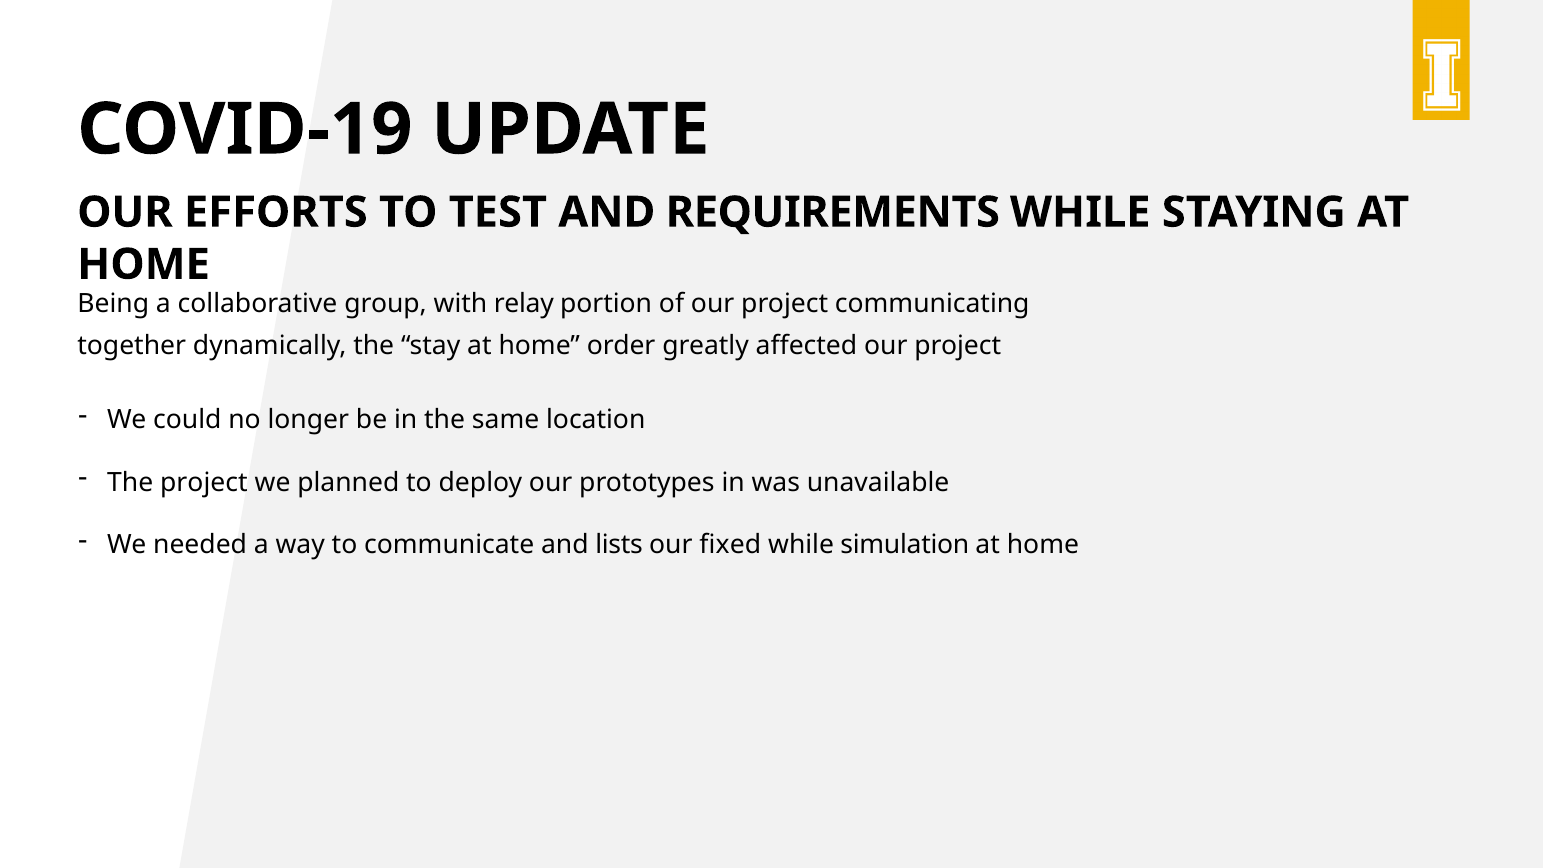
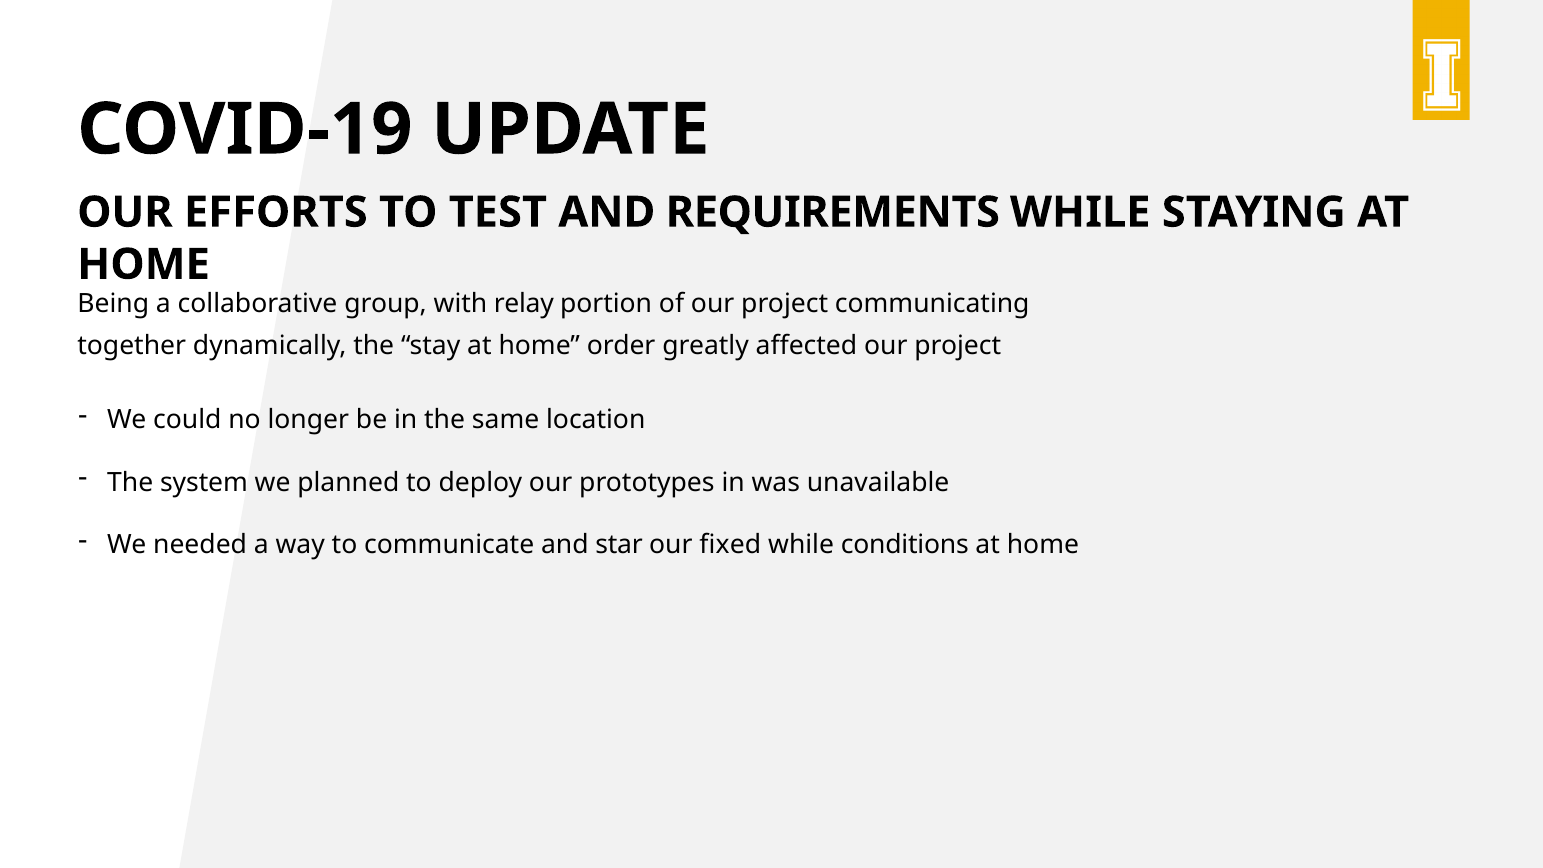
The project: project -> system
lists: lists -> star
simulation: simulation -> conditions
